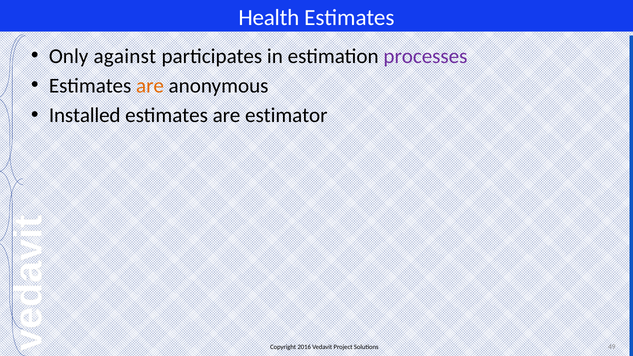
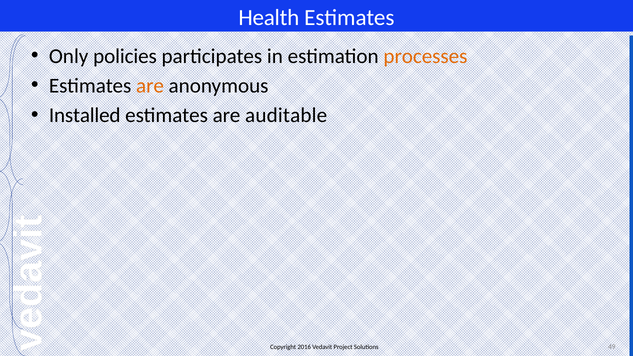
against: against -> policies
processes colour: purple -> orange
estimator: estimator -> auditable
